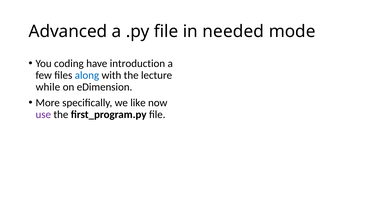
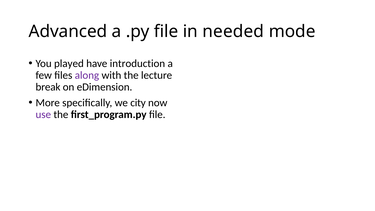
coding: coding -> played
along colour: blue -> purple
while: while -> break
like: like -> city
